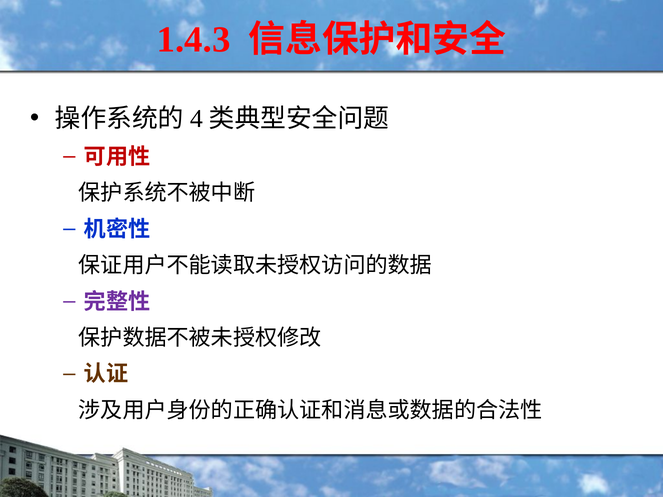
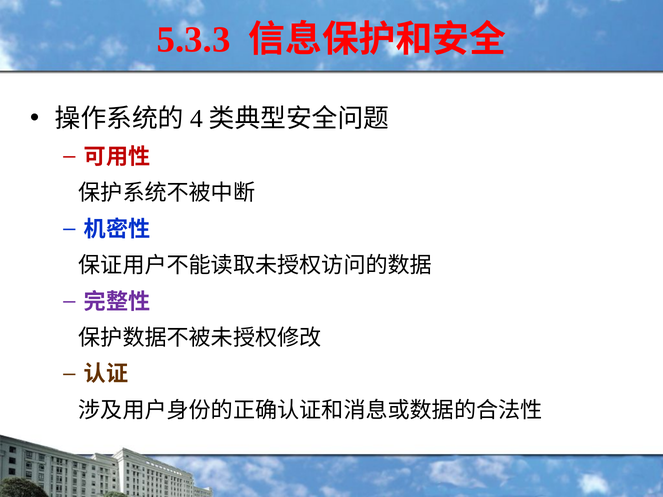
1.4.3: 1.4.3 -> 5.3.3
